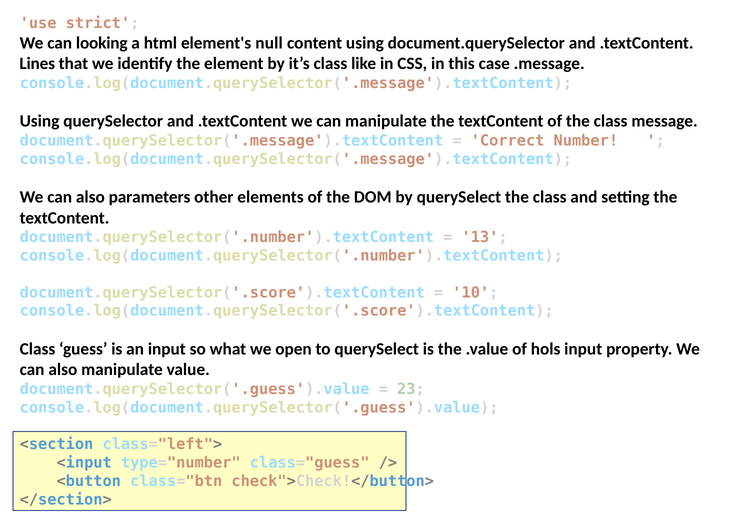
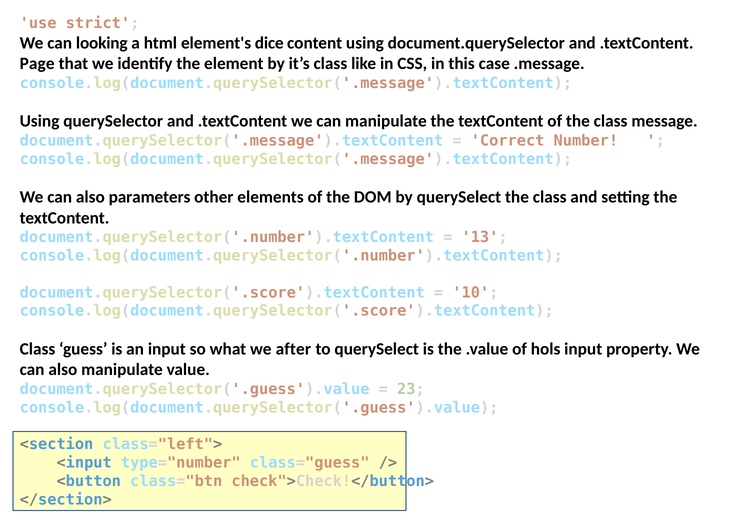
null: null -> dice
Lines: Lines -> Page
open: open -> after
